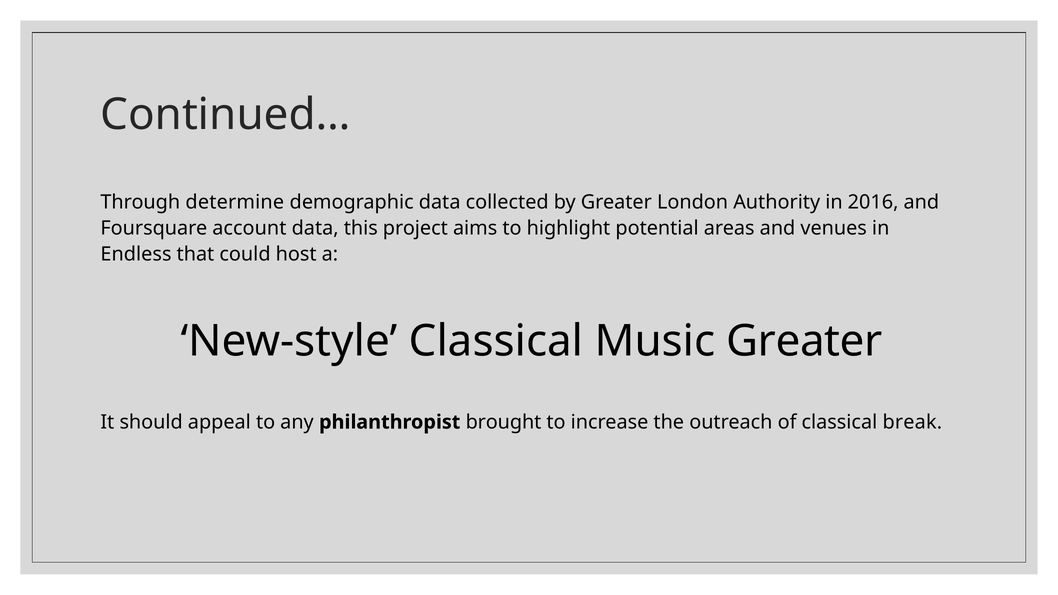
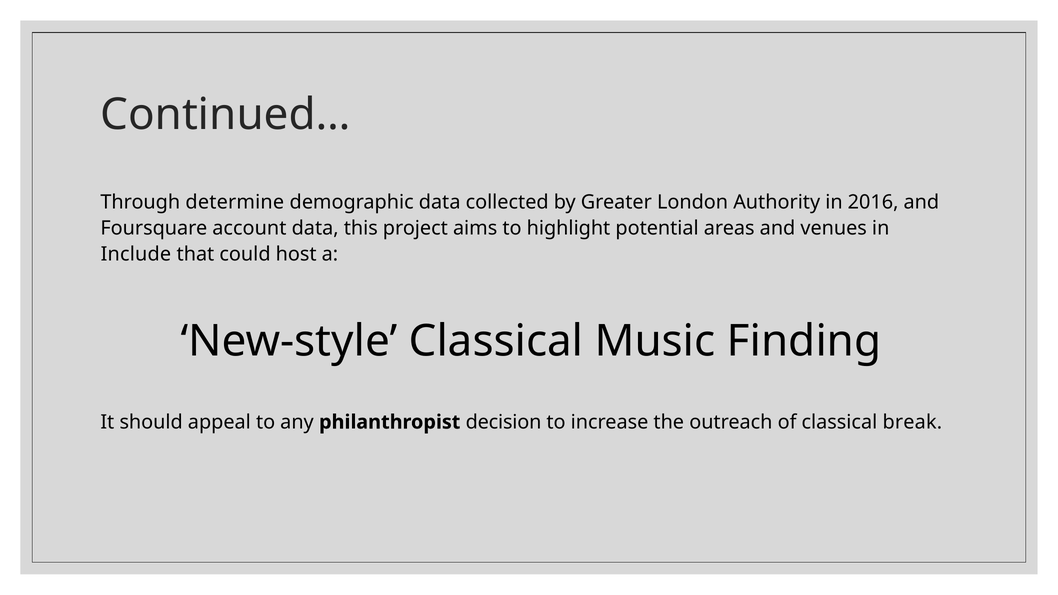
Endless: Endless -> Include
Music Greater: Greater -> Finding
brought: brought -> decision
